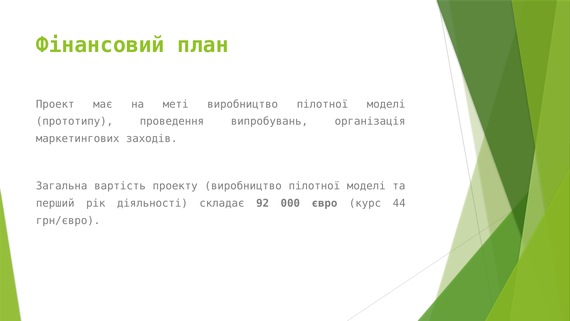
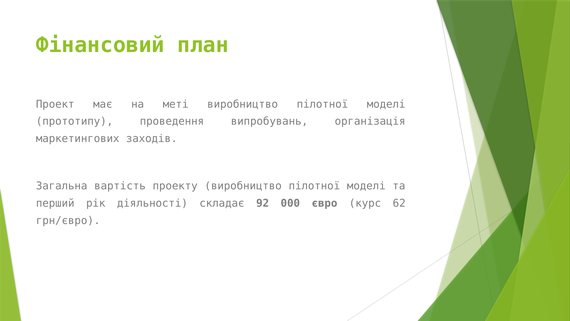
44: 44 -> 62
